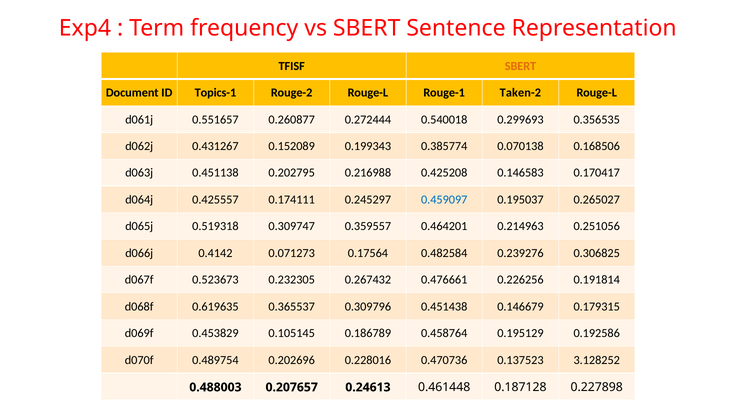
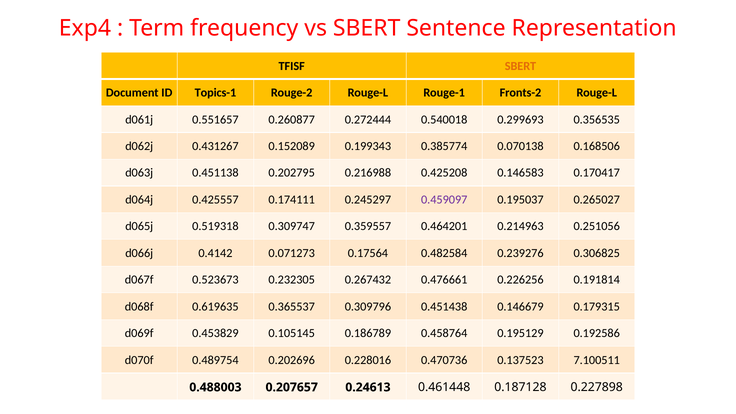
Taken-2: Taken-2 -> Fronts-2
0.459097 colour: blue -> purple
3.128252: 3.128252 -> 7.100511
